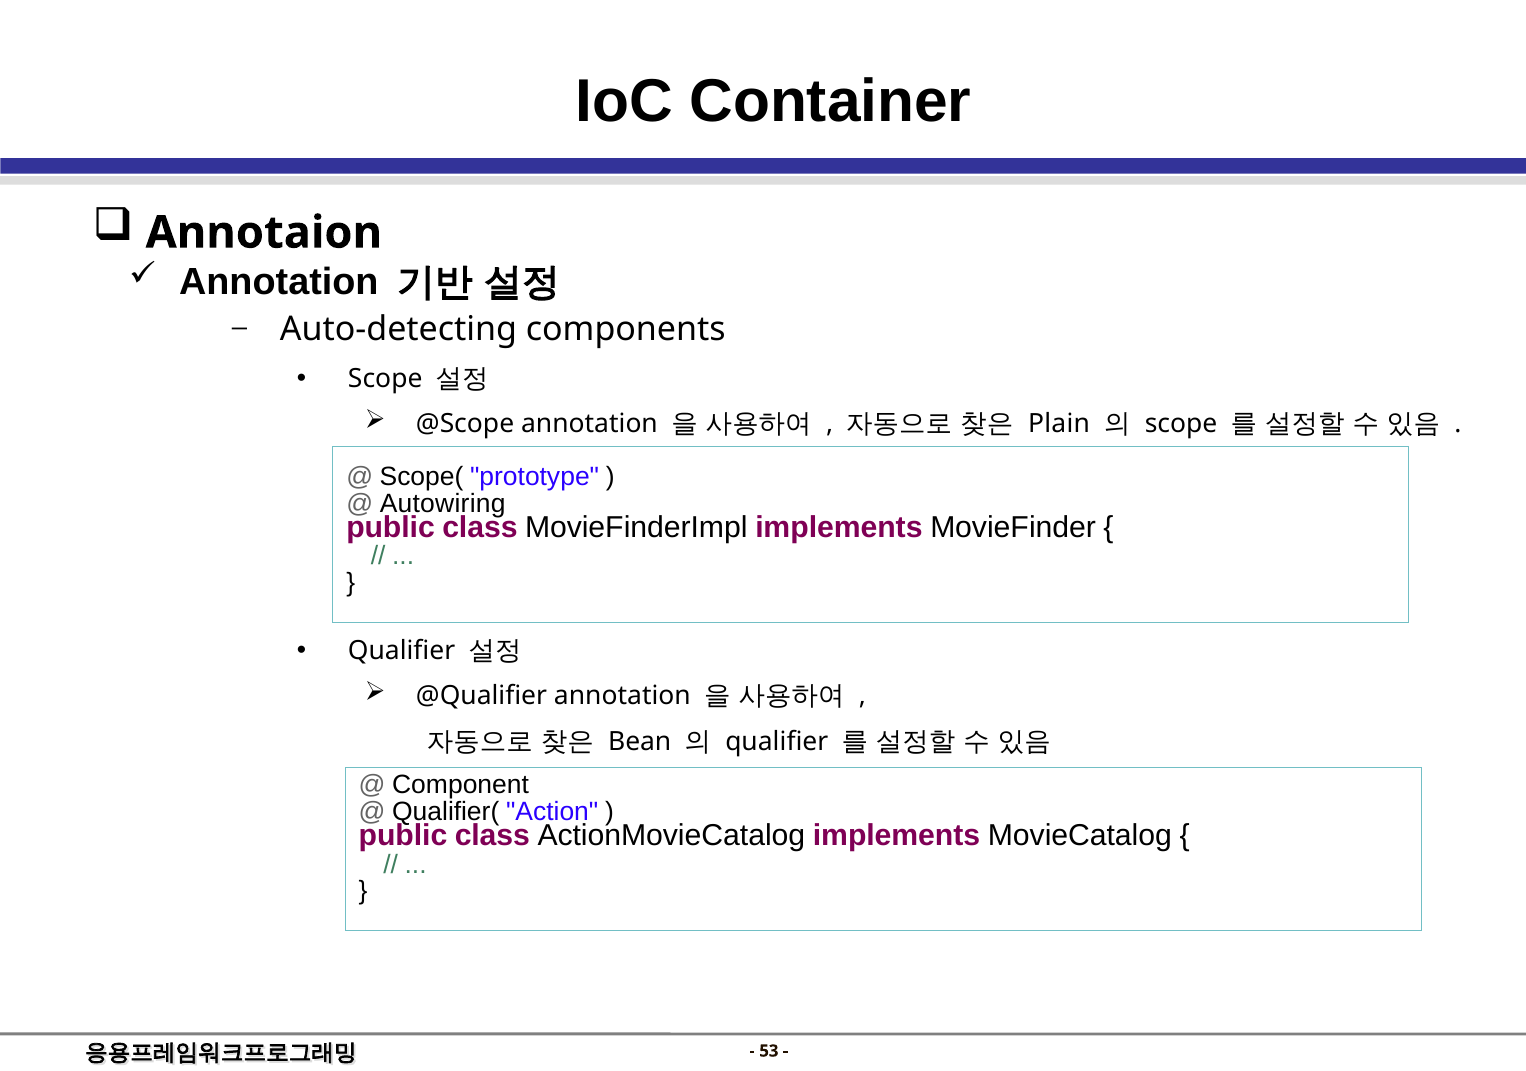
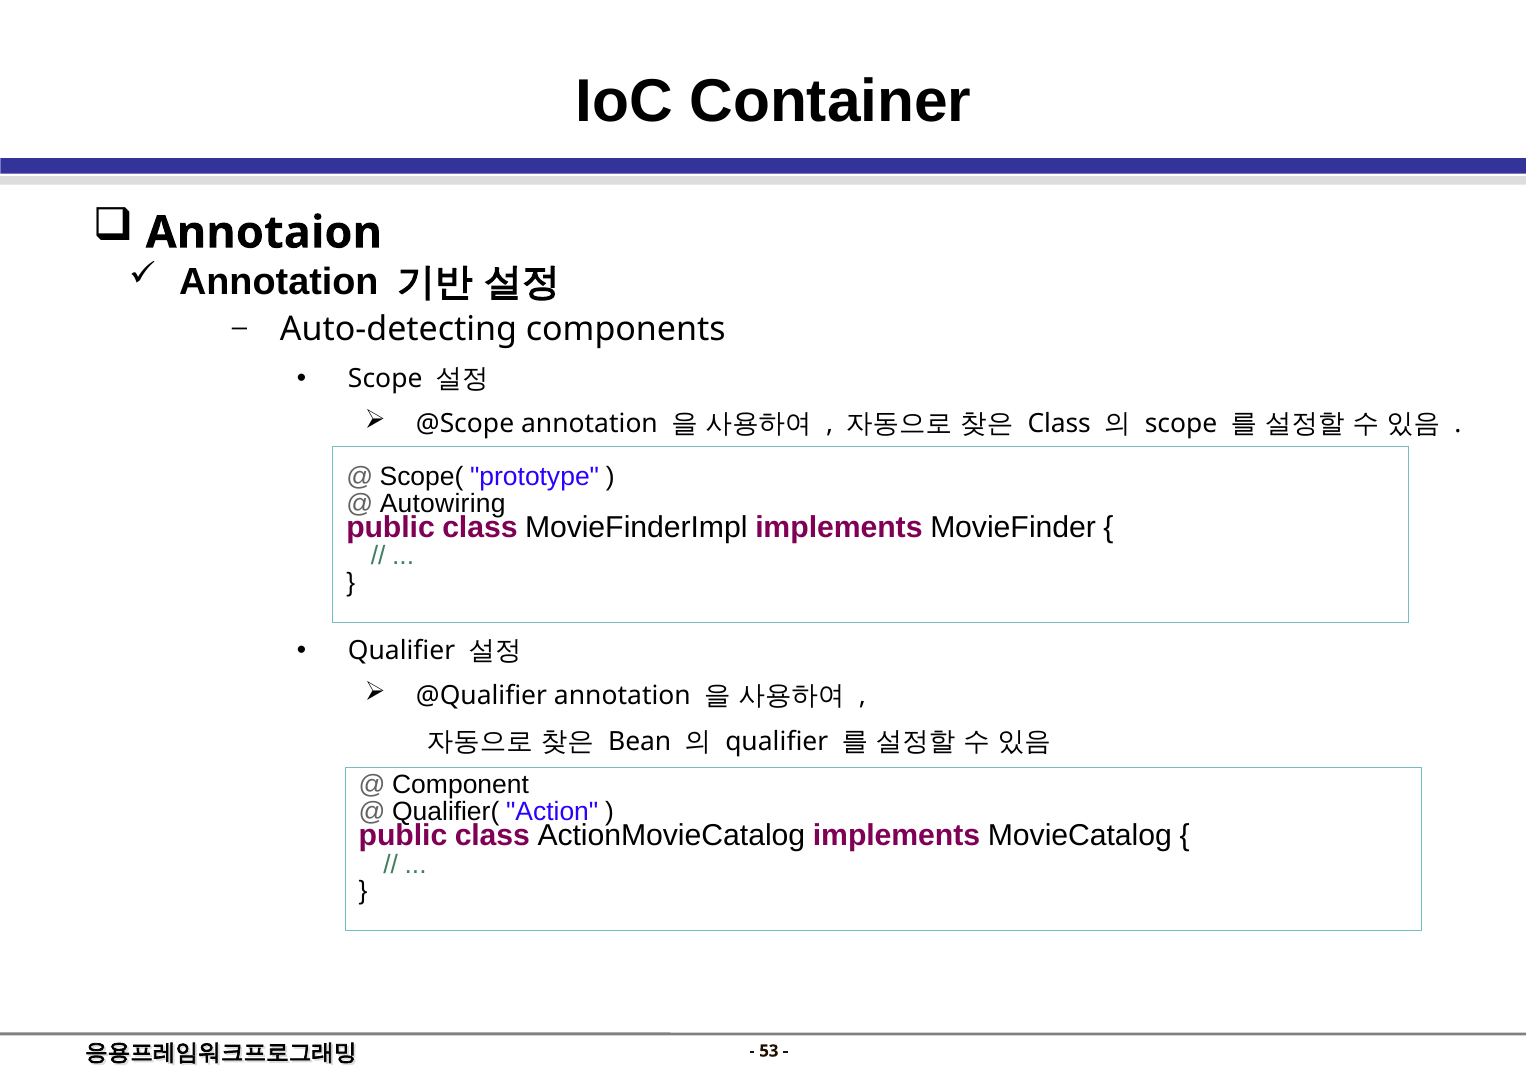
Plain at (1059, 424): Plain -> Class
